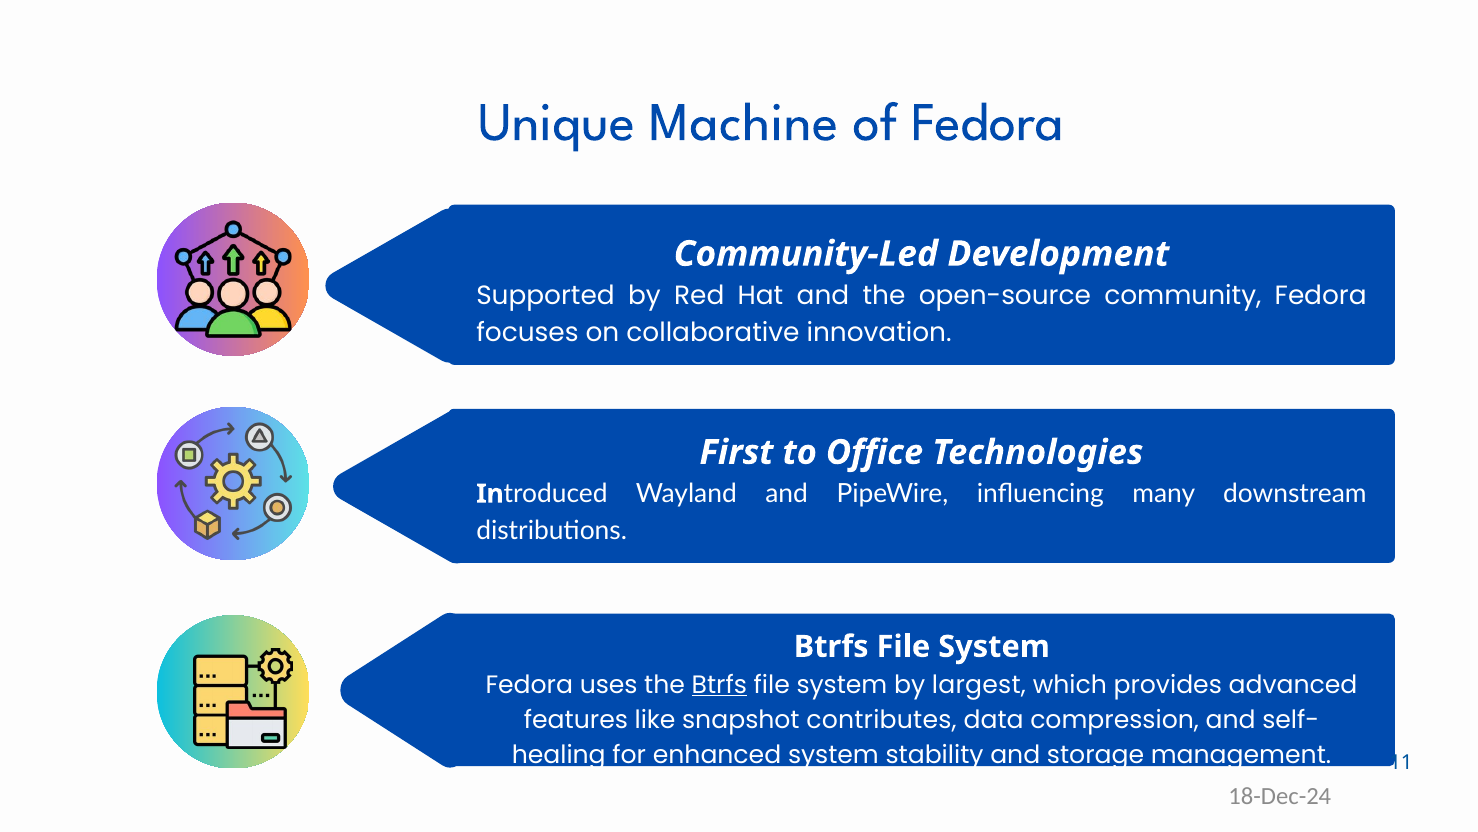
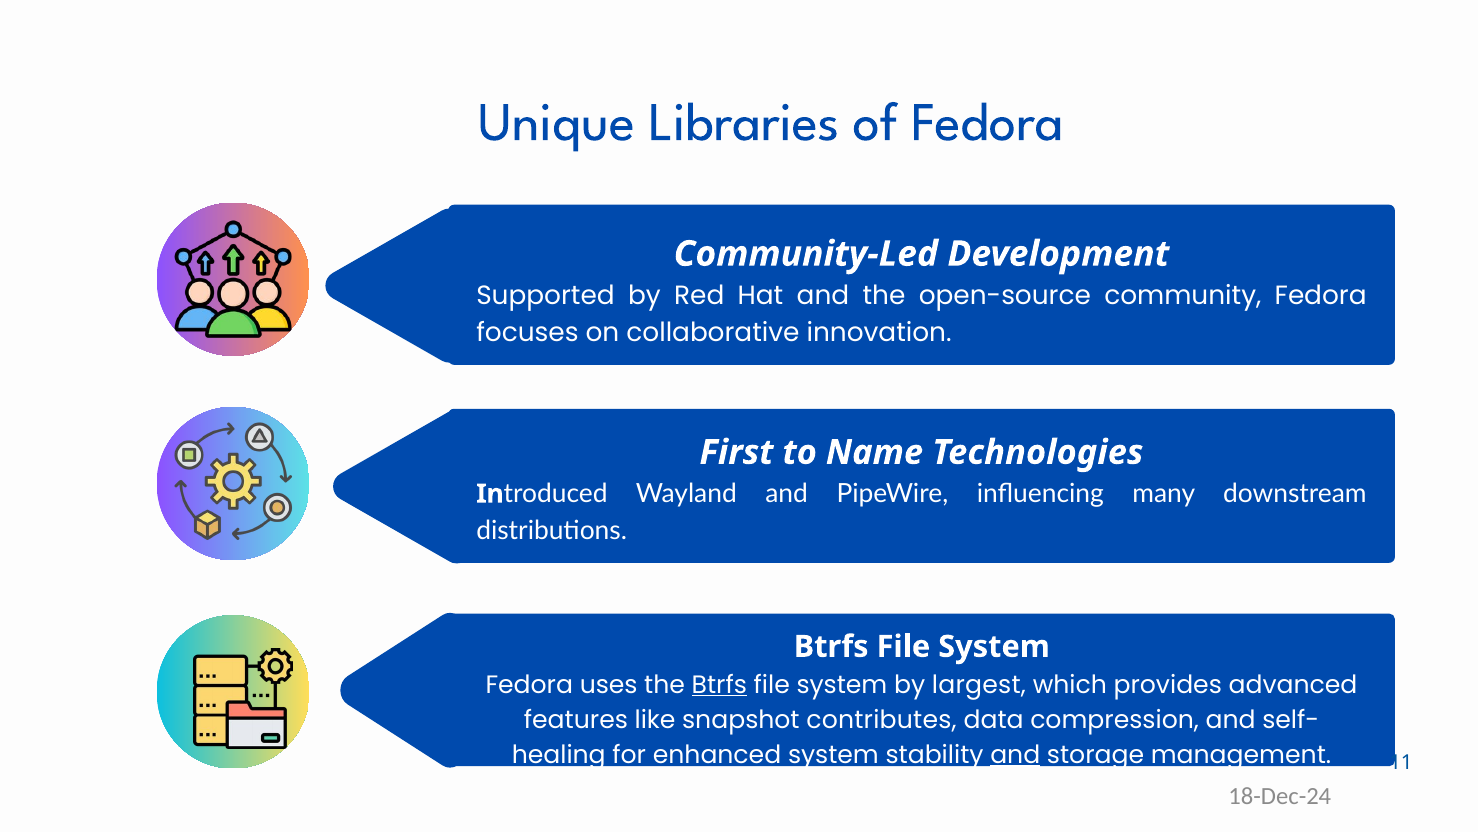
Machine: Machine -> Libraries
Office: Office -> Name
and at (1015, 755) underline: none -> present
